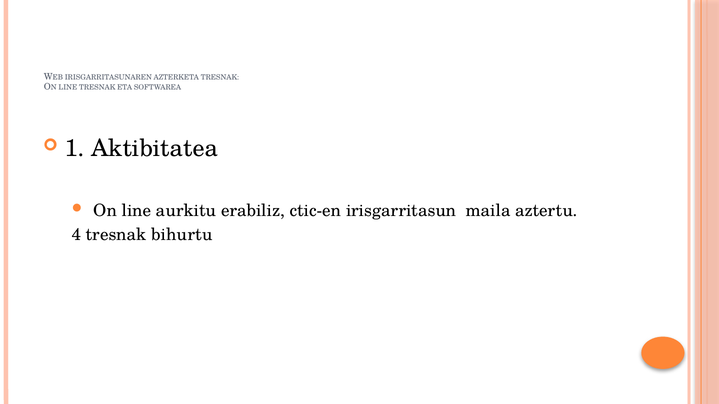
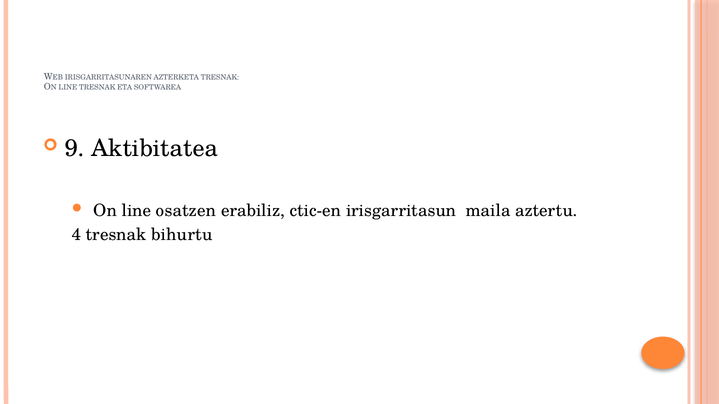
1: 1 -> 9
aurkitu: aurkitu -> osatzen
